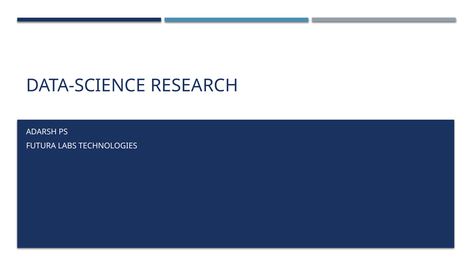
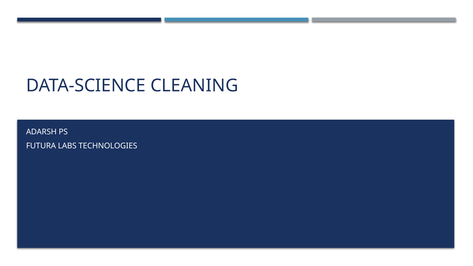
RESEARCH: RESEARCH -> CLEANING
